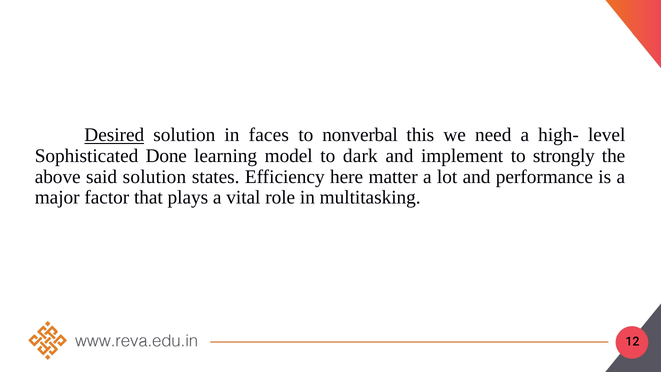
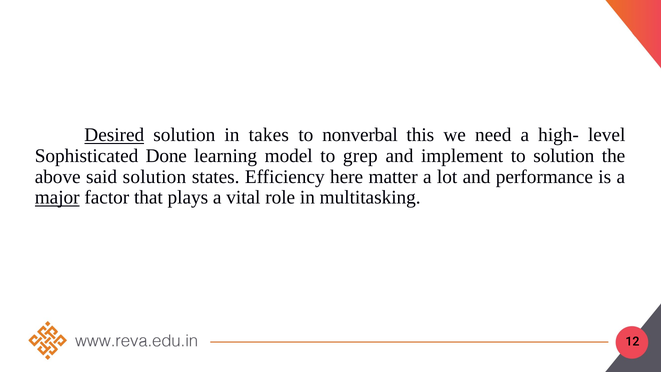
faces: faces -> takes
dark: dark -> grep
to strongly: strongly -> solution
major underline: none -> present
